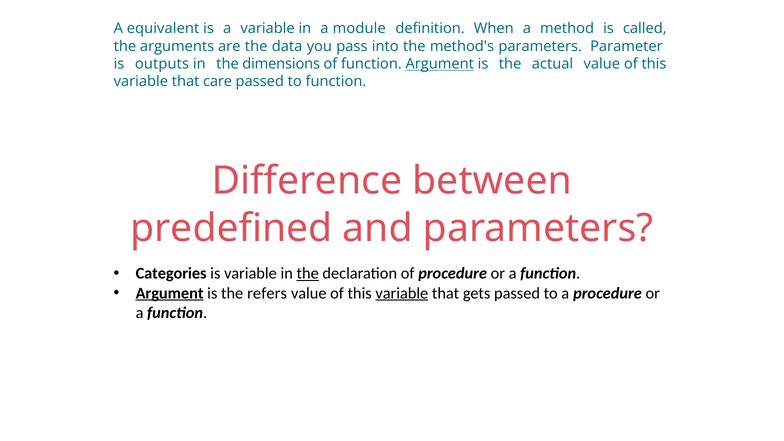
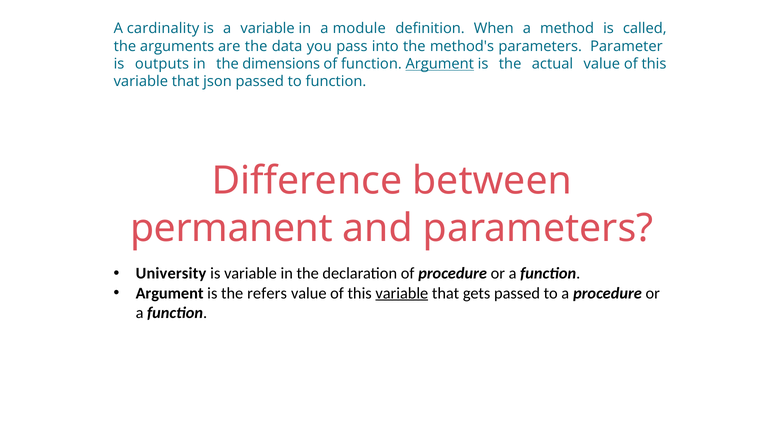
equivalent: equivalent -> cardinality
care: care -> json
predefined: predefined -> permanent
Categories: Categories -> University
the at (308, 274) underline: present -> none
Argument at (170, 293) underline: present -> none
